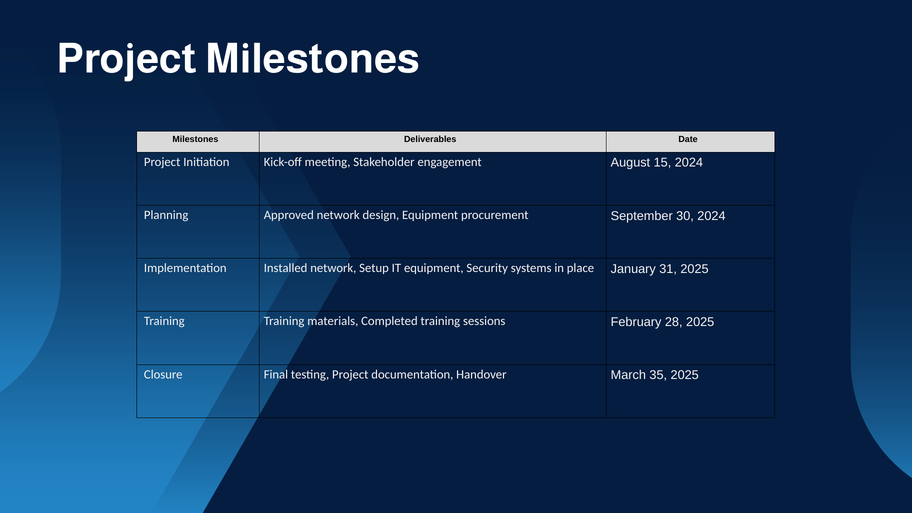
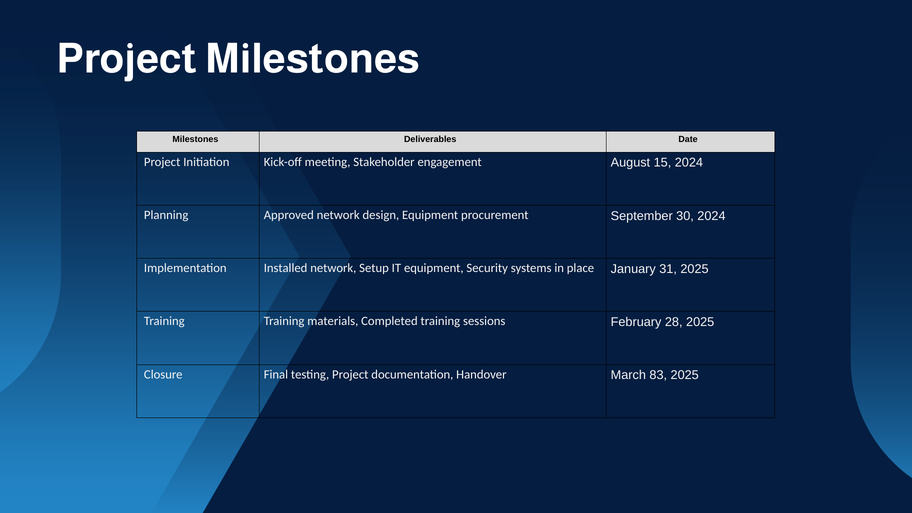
35: 35 -> 83
